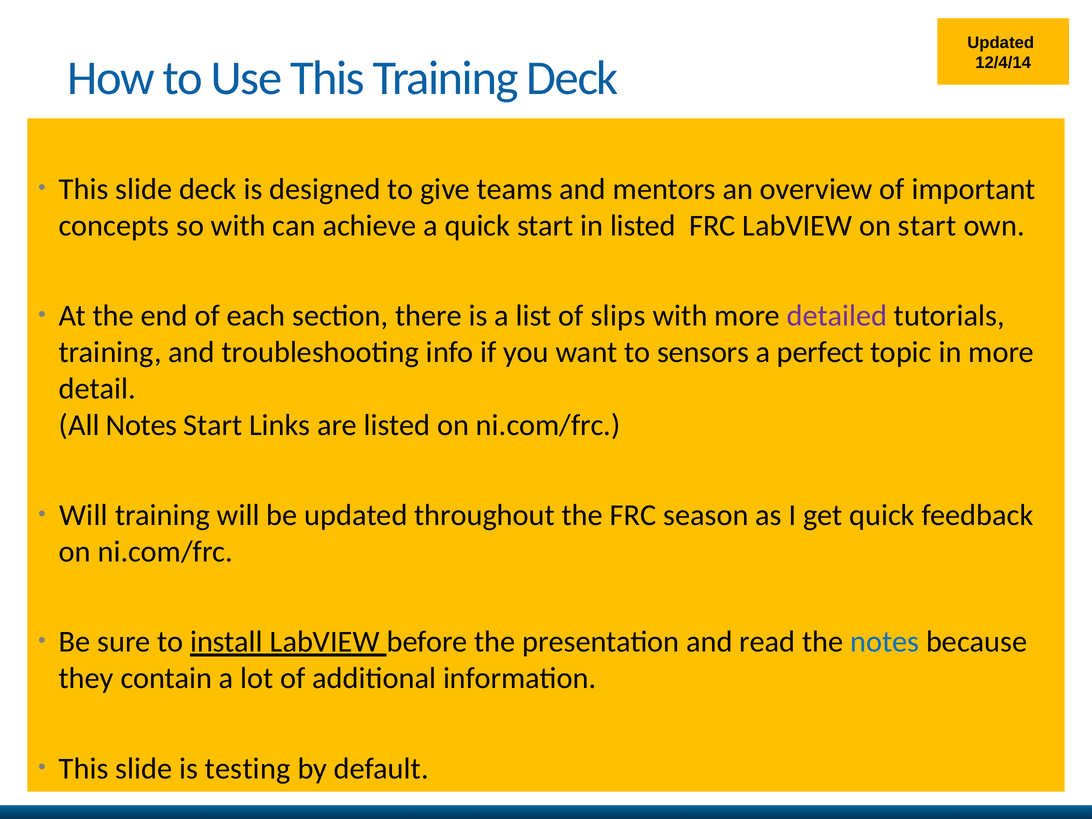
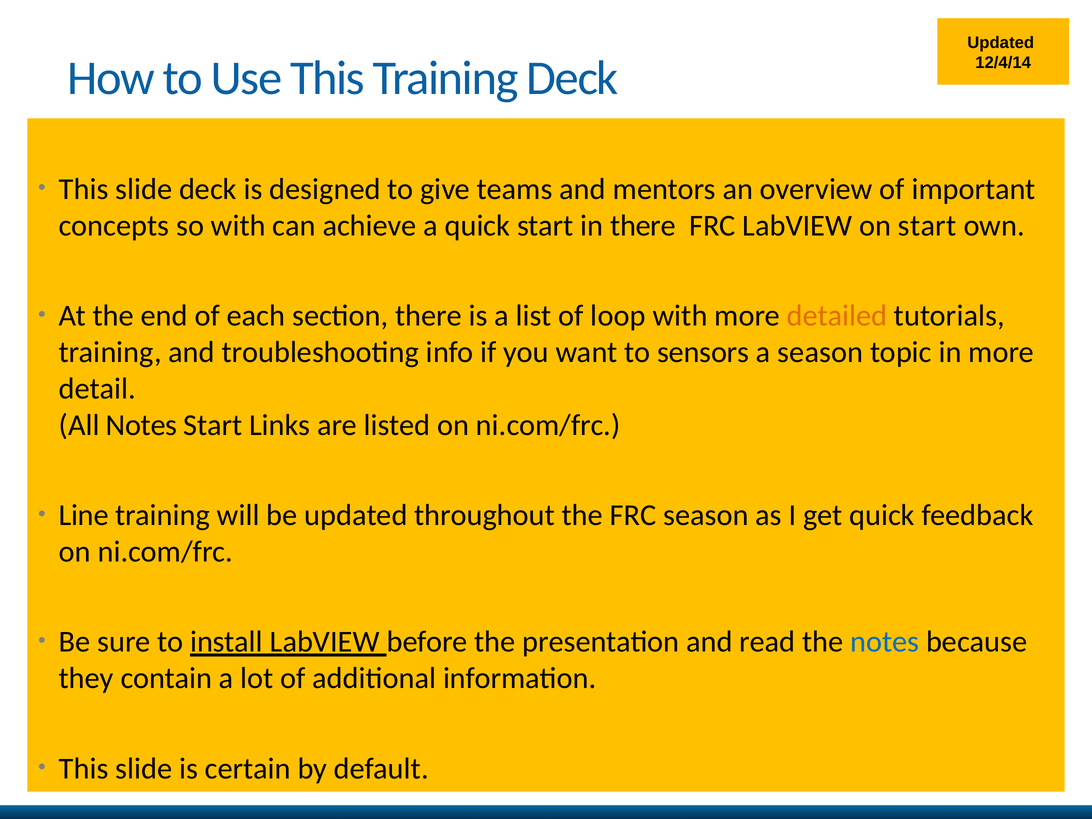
in listed: listed -> there
slips: slips -> loop
detailed colour: purple -> orange
a perfect: perfect -> season
Will at (84, 515): Will -> Line
testing: testing -> certain
